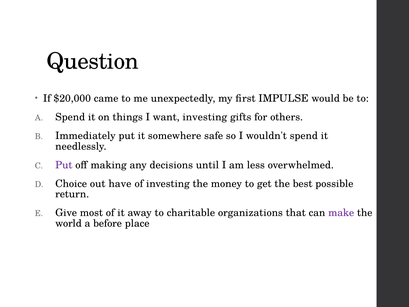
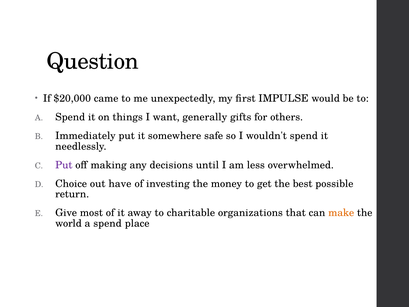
want investing: investing -> generally
make colour: purple -> orange
world a before: before -> spend
